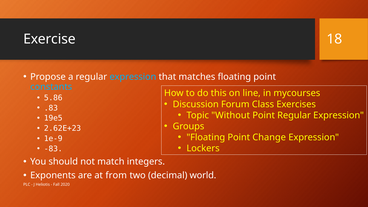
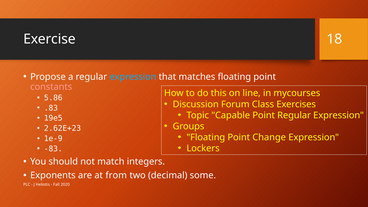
constants colour: light blue -> pink
Without: Without -> Capable
world: world -> some
